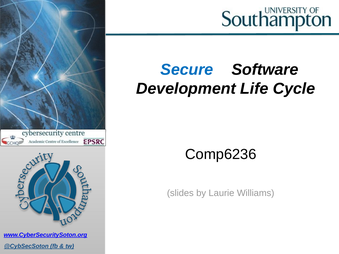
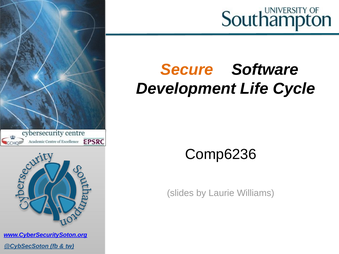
Secure colour: blue -> orange
